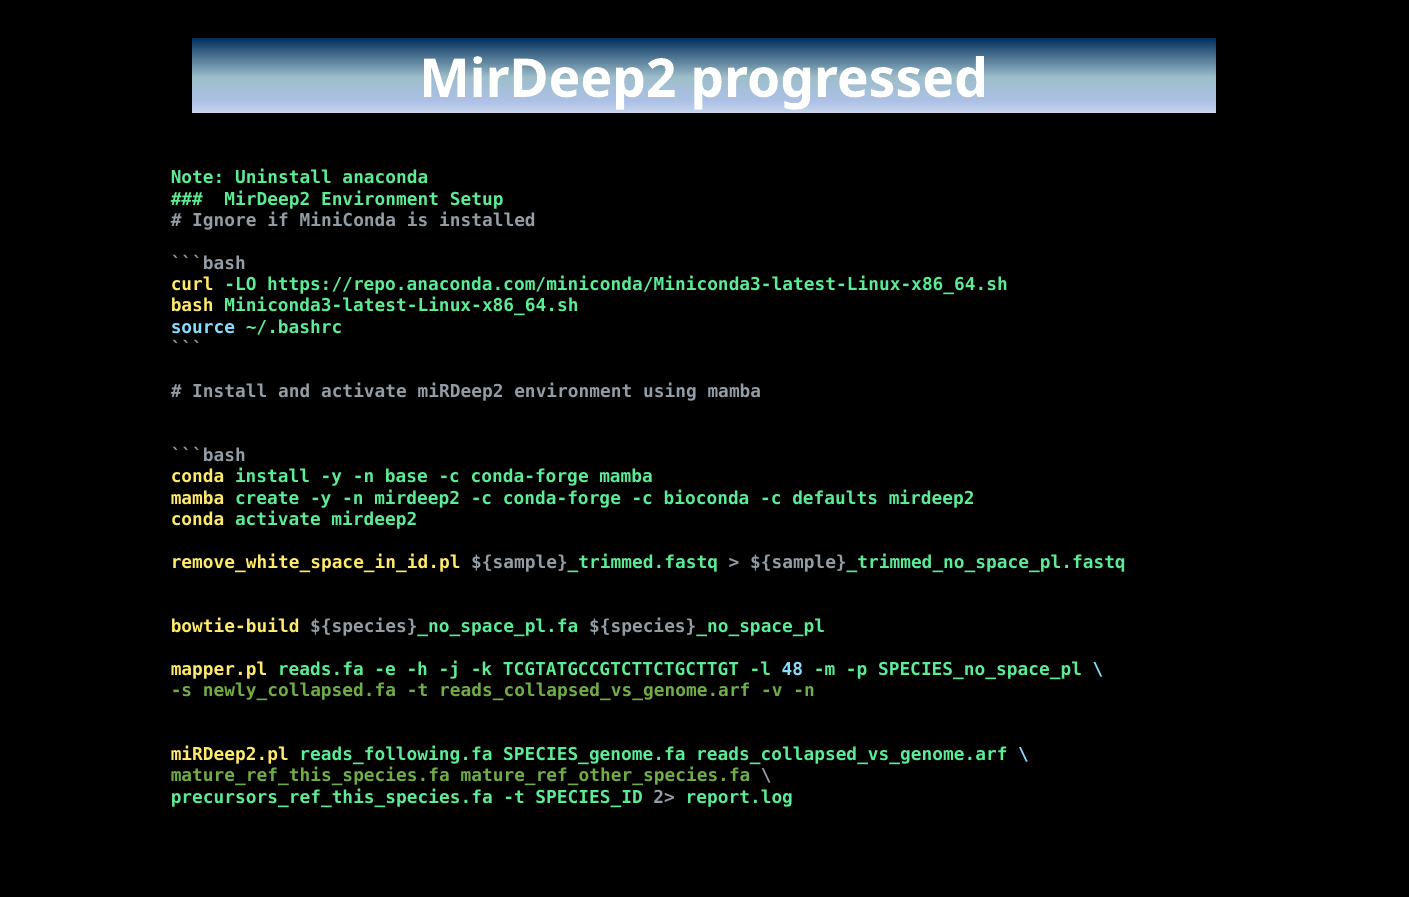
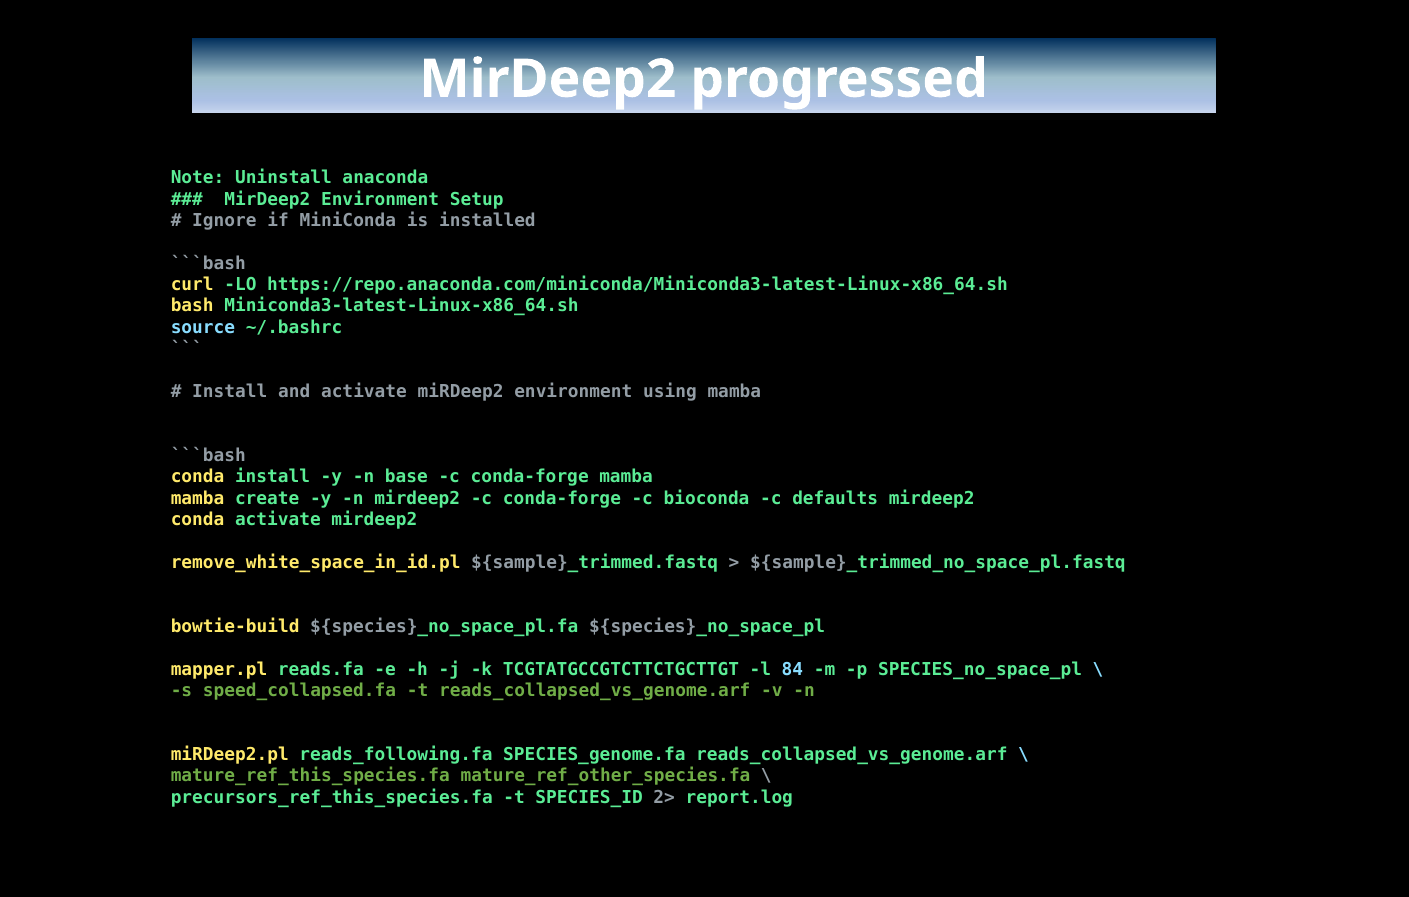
48: 48 -> 84
newly_collapsed.fa: newly_collapsed.fa -> speed_collapsed.fa
